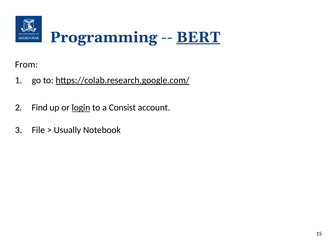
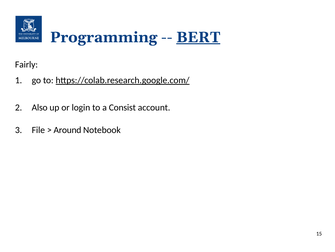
From: From -> Fairly
Find: Find -> Also
login underline: present -> none
Usually: Usually -> Around
